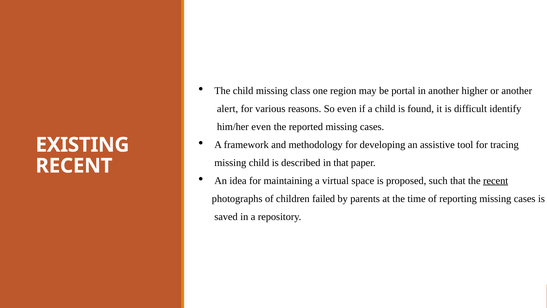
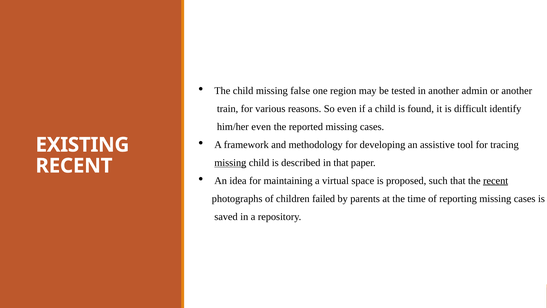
class: class -> false
portal: portal -> tested
higher: higher -> admin
alert: alert -> train
missing at (230, 163) underline: none -> present
